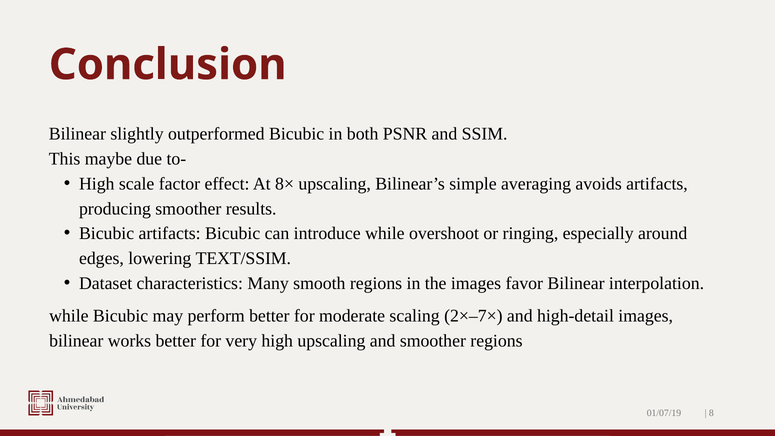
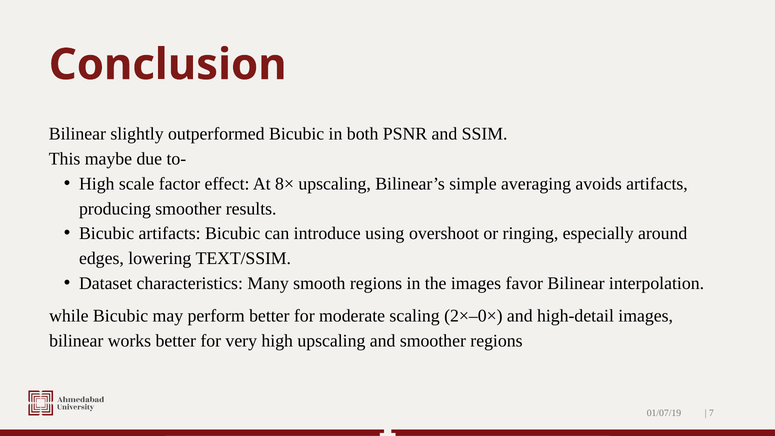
introduce while: while -> using
2×–7×: 2×–7× -> 2×–0×
8: 8 -> 7
